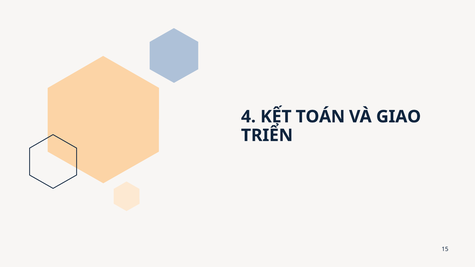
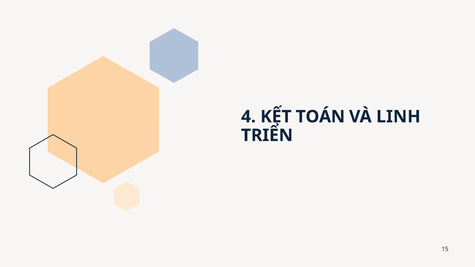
GIAO: GIAO -> LINH
